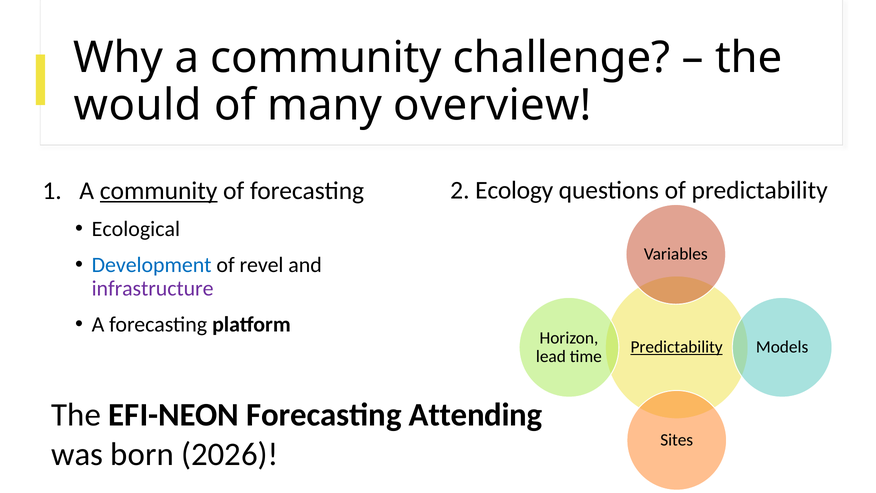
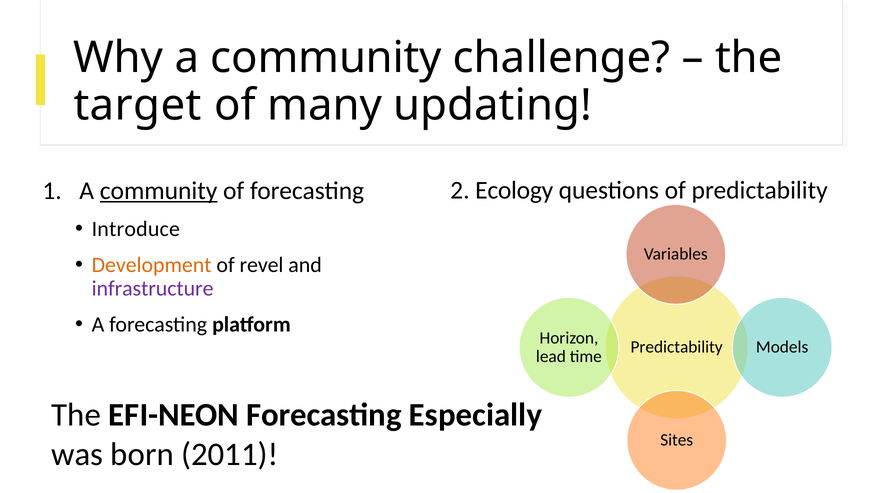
would: would -> target
overview: overview -> updating
Ecological: Ecological -> Introduce
Development colour: blue -> orange
Predictability at (677, 347) underline: present -> none
Attending: Attending -> Especially
2026: 2026 -> 2011
